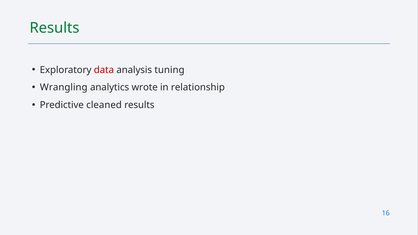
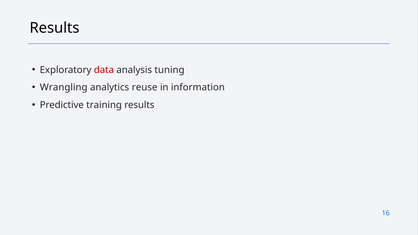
Results at (55, 28) colour: green -> black
wrote: wrote -> reuse
relationship: relationship -> information
cleaned: cleaned -> training
